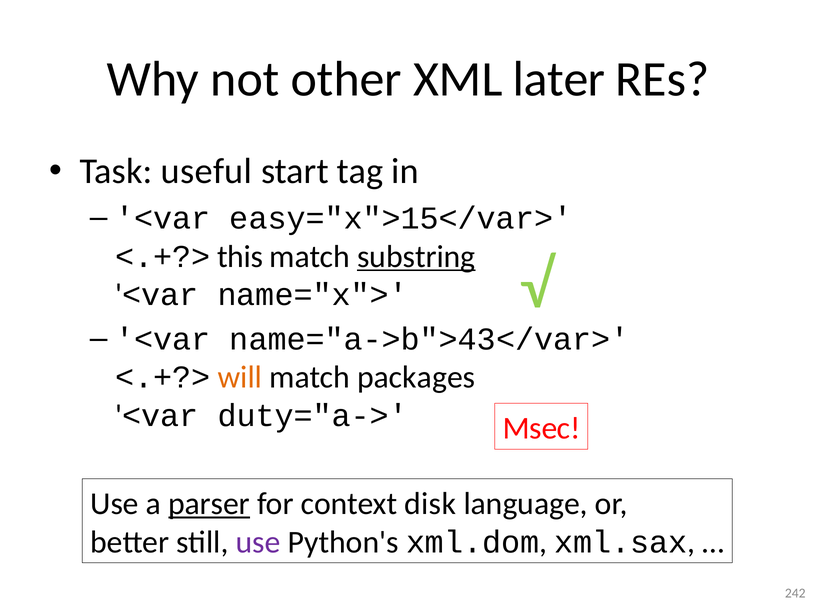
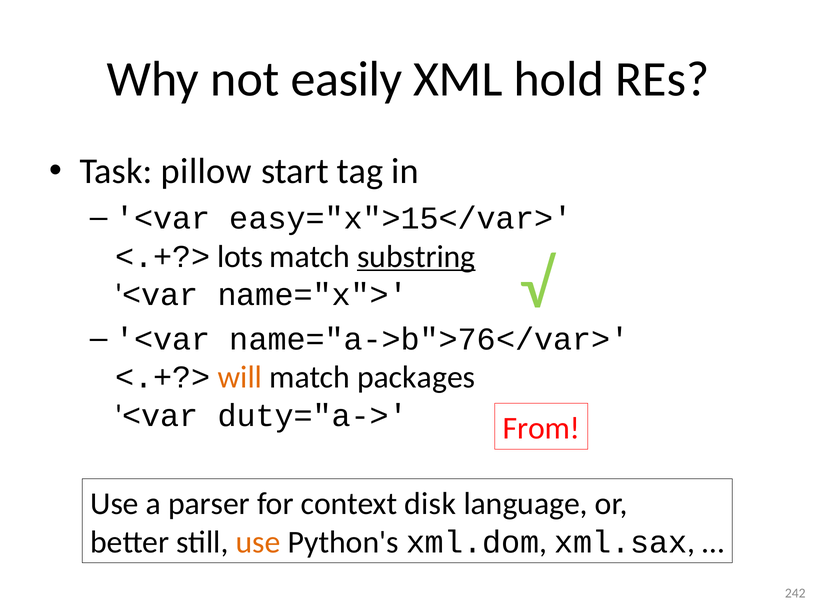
other: other -> easily
later: later -> hold
useful: useful -> pillow
this: this -> lots
name="a->b">43</var>: name="a->b">43</var> -> name="a->b">76</var>
Msec: Msec -> From
parser underline: present -> none
use at (258, 542) colour: purple -> orange
